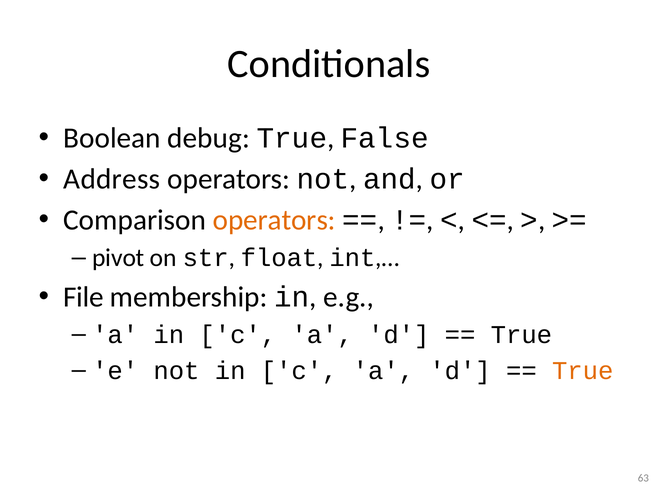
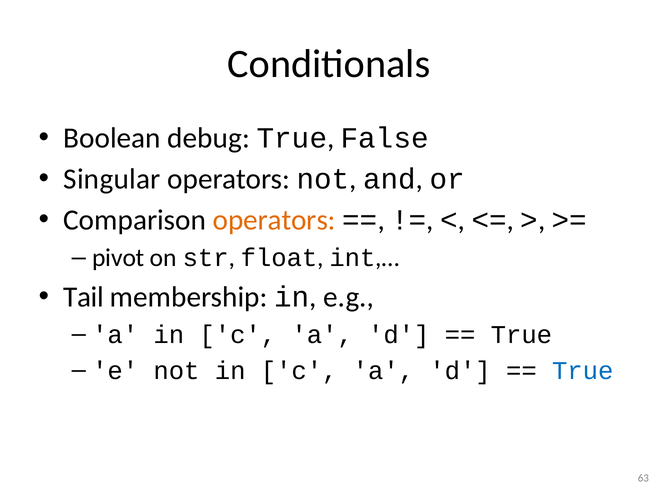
Address: Address -> Singular
File: File -> Tail
True at (583, 370) colour: orange -> blue
